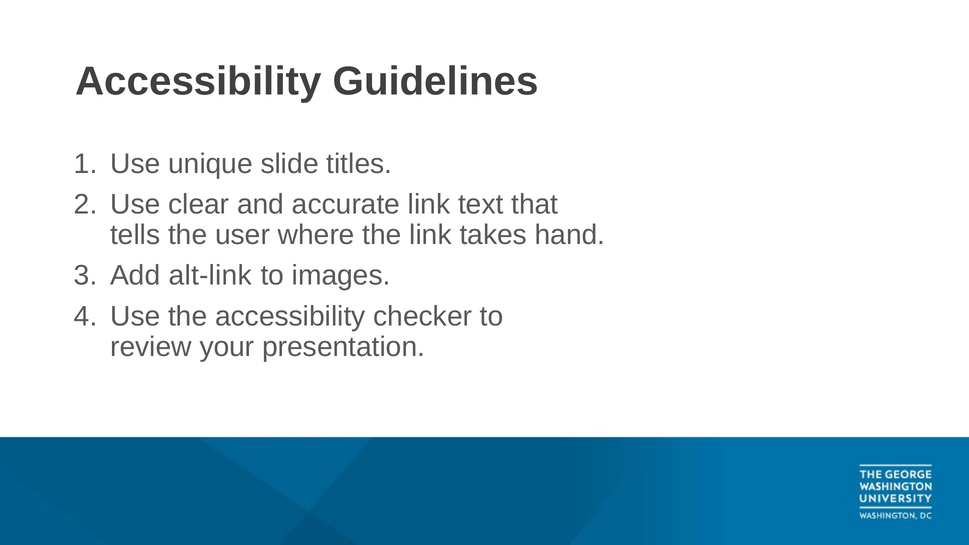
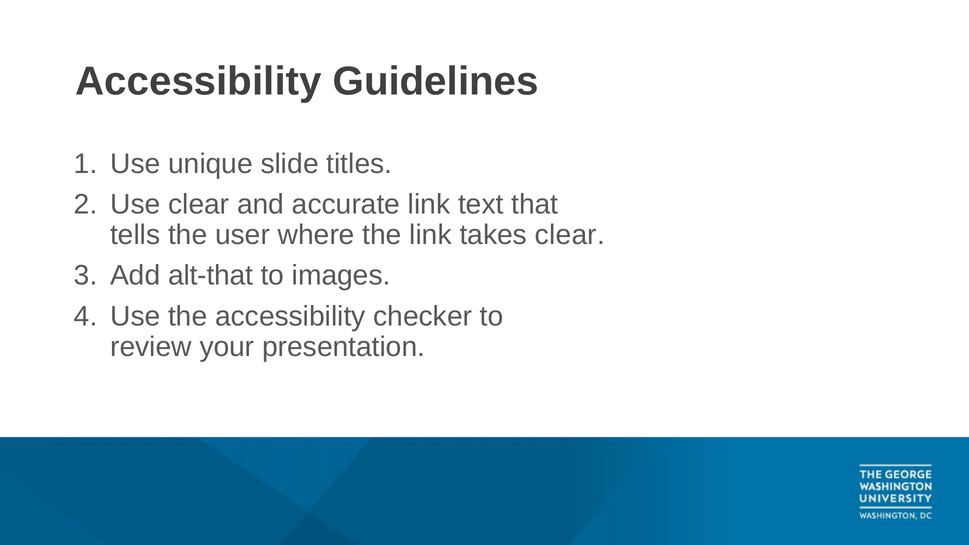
takes hand: hand -> clear
alt-link: alt-link -> alt-that
